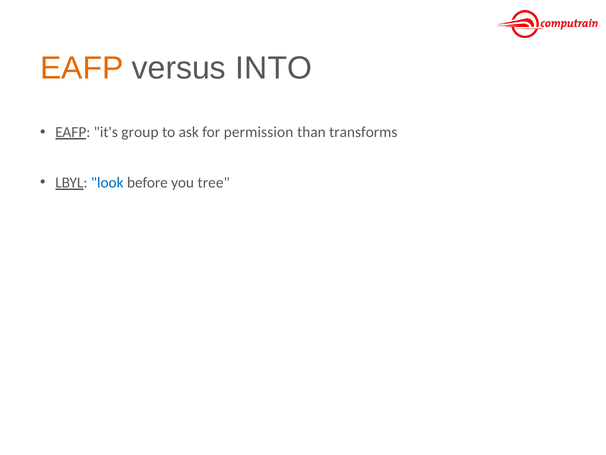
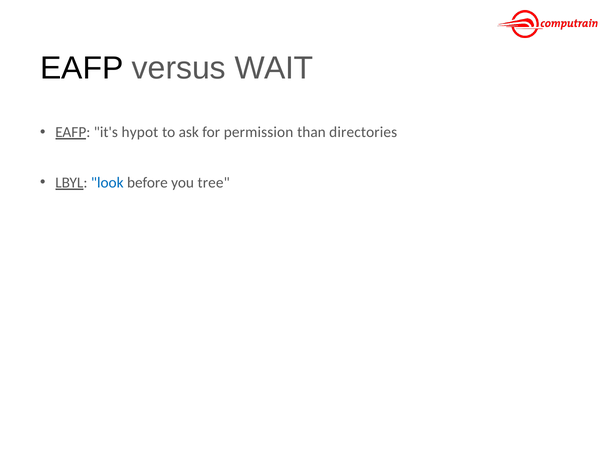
EAFP at (82, 68) colour: orange -> black
INTO: INTO -> WAIT
group: group -> hypot
transforms: transforms -> directories
